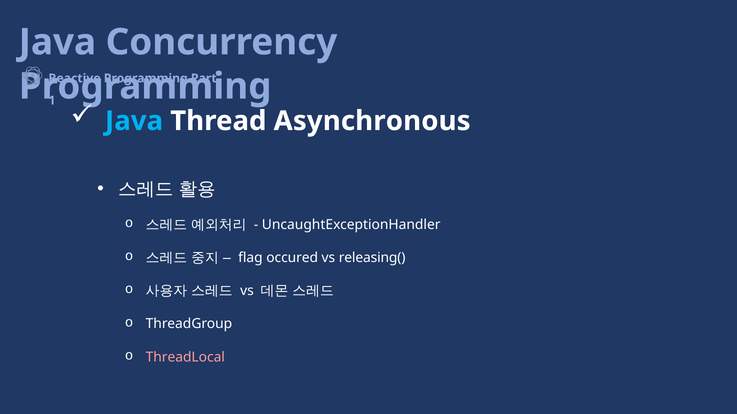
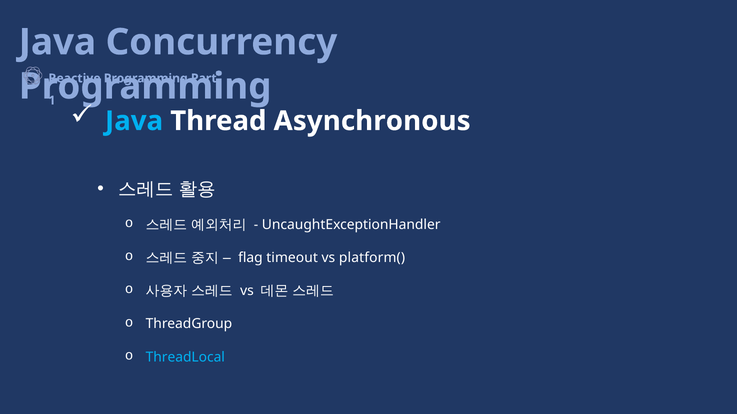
occured: occured -> timeout
releasing(: releasing( -> platform(
ThreadLocal colour: pink -> light blue
